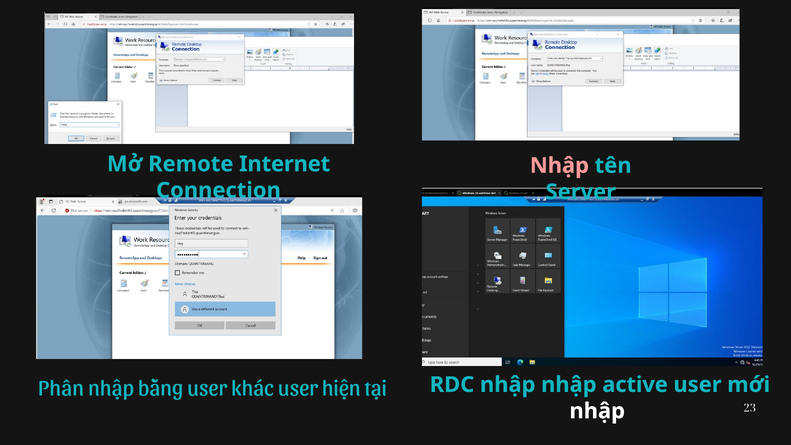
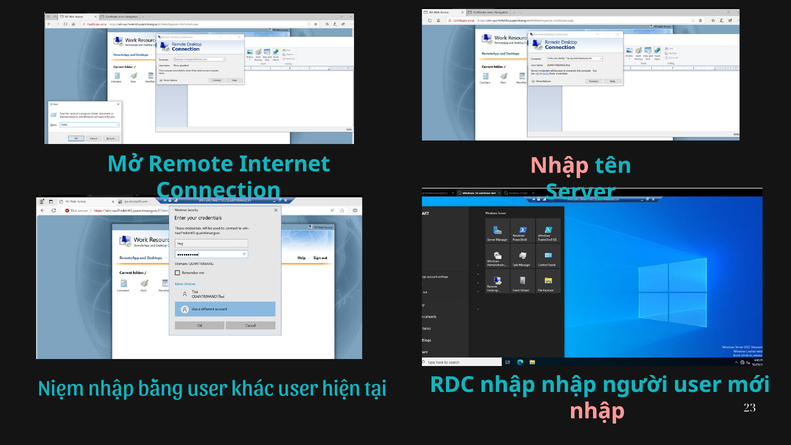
active: active -> người
Phần: Phần -> Niệm
nhập at (597, 411) colour: white -> pink
